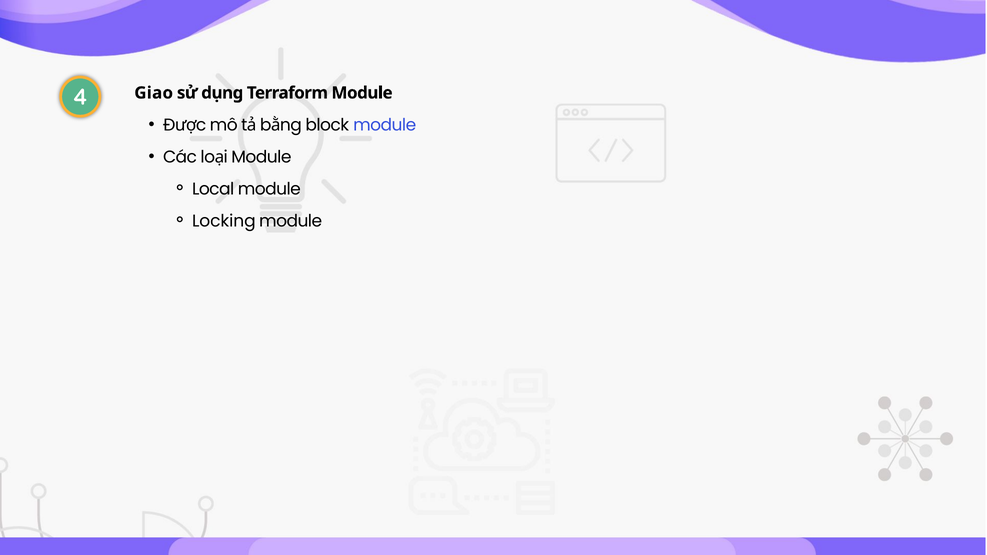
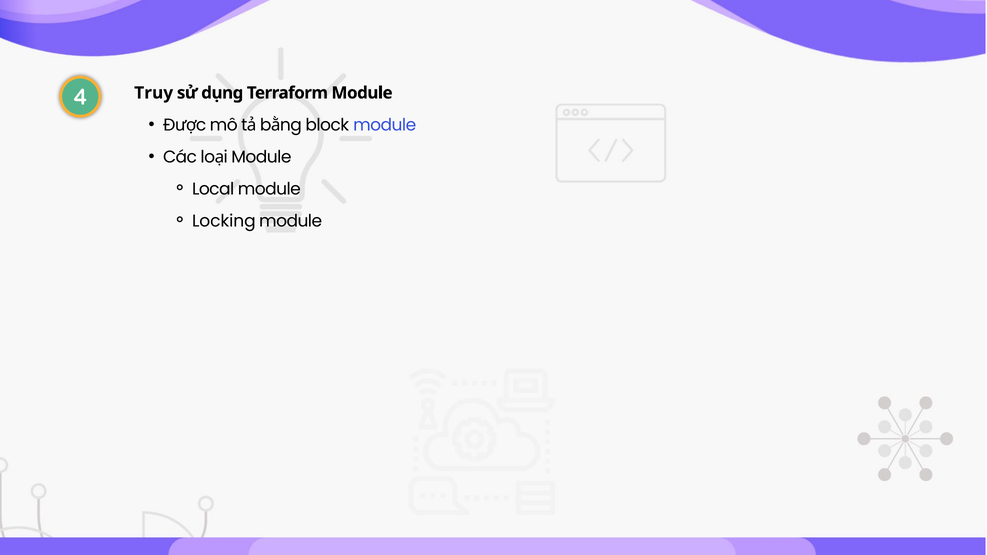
Giao: Giao -> Truy
